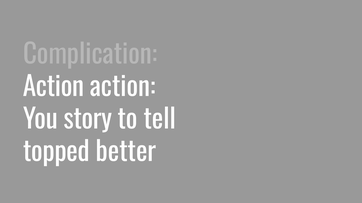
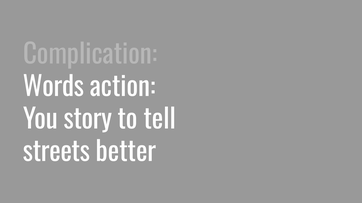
Action at (53, 87): Action -> Words
topped: topped -> streets
